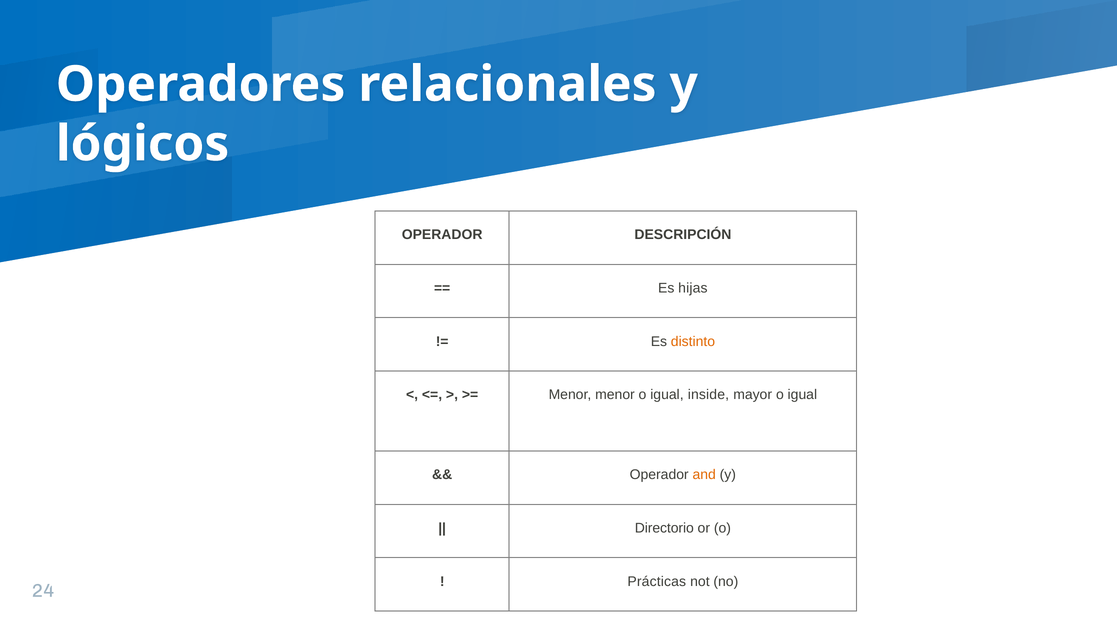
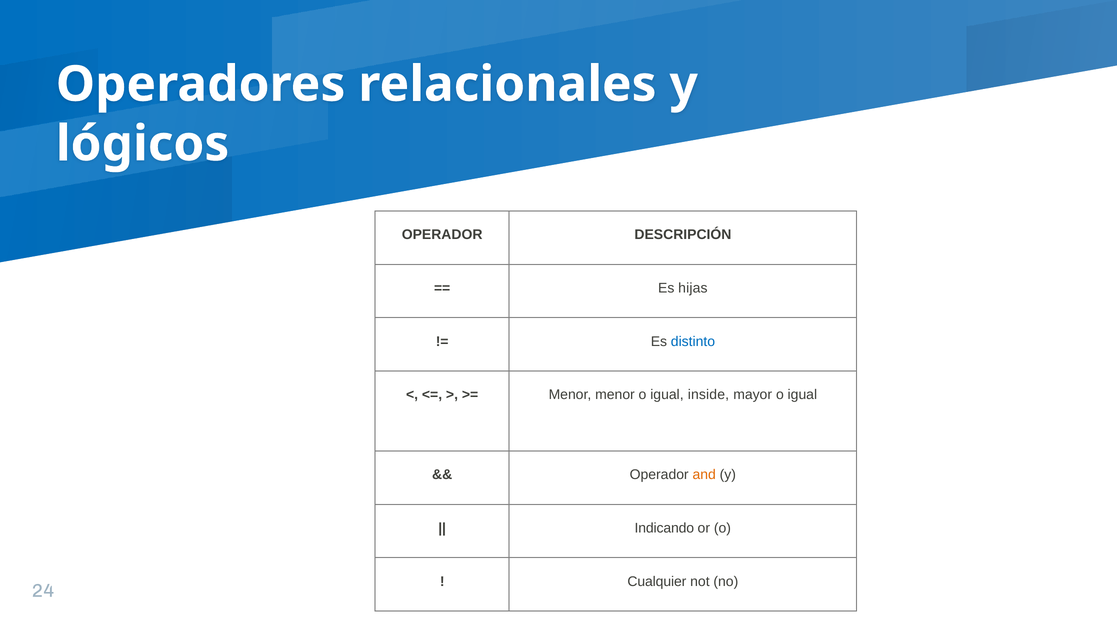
distinto colour: orange -> blue
Directorio: Directorio -> Indicando
Prácticas: Prácticas -> Cualquier
